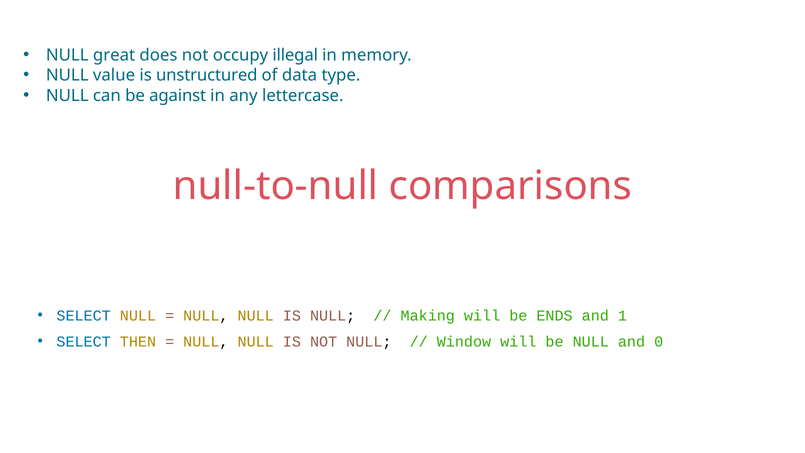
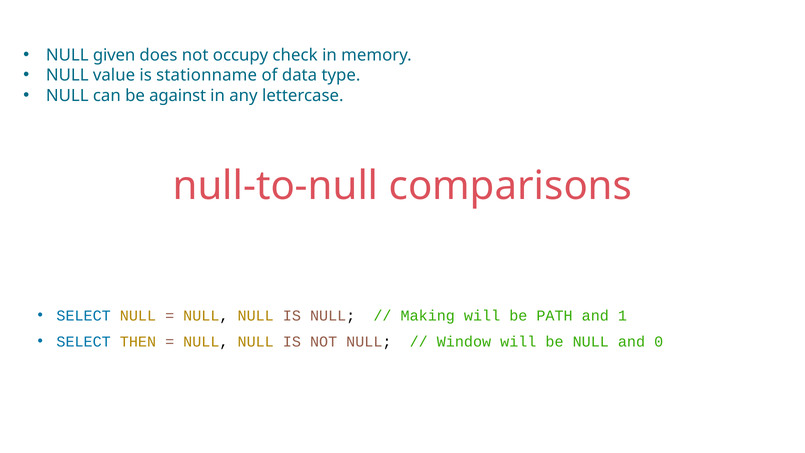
great: great -> given
illegal: illegal -> check
unstructured: unstructured -> stationname
ENDS: ENDS -> PATH
